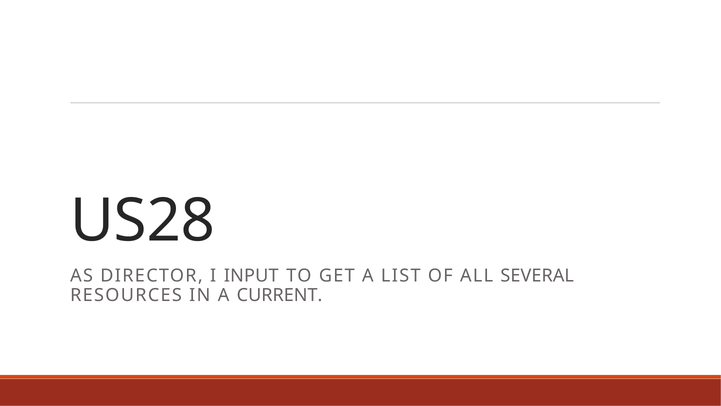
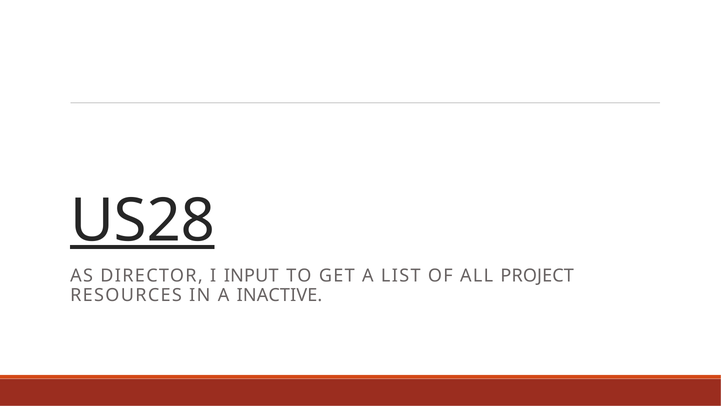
US28 underline: none -> present
SEVERAL: SEVERAL -> PROJECT
CURRENT: CURRENT -> INACTIVE
